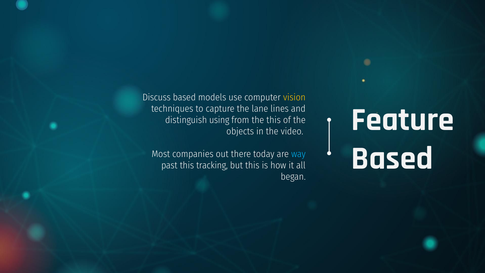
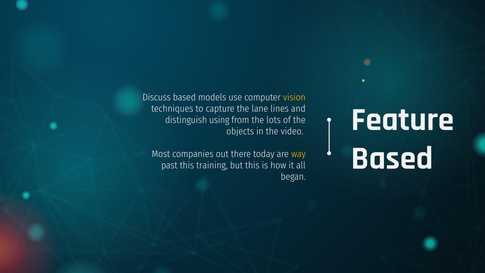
the this: this -> lots
way colour: light blue -> yellow
tracking: tracking -> training
